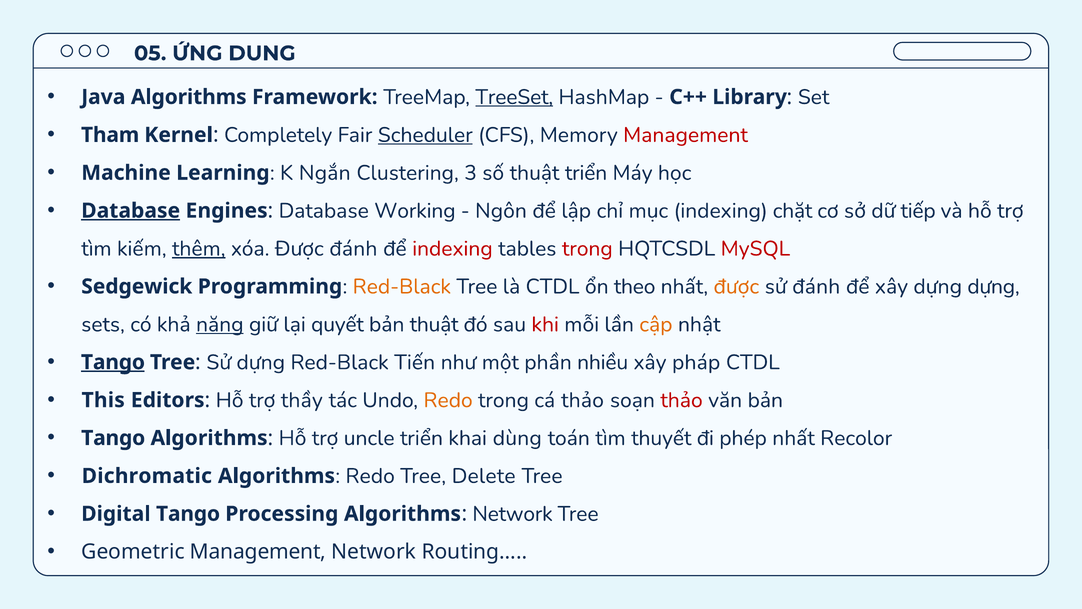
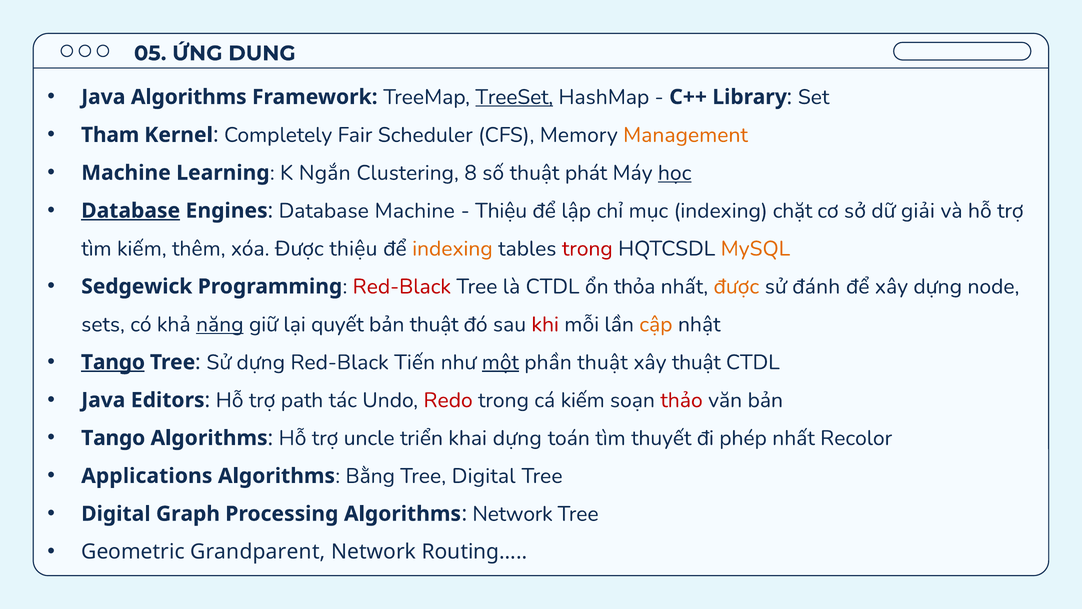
Scheduler underline: present -> none
Management at (686, 135) colour: red -> orange
3: 3 -> 8
thuật triển: triển -> phát
học underline: none -> present
Database Working: Working -> Machine
Ngôn at (501, 211): Ngôn -> Thiệu
tiếp: tiếp -> giải
thêm underline: present -> none
Được đánh: đánh -> thiệu
indexing at (452, 248) colour: red -> orange
MySQL colour: red -> orange
Red-Black at (402, 286) colour: orange -> red
theo: theo -> thỏa
dựng dựng: dựng -> node
một underline: none -> present
phần nhiều: nhiều -> thuật
xây pháp: pháp -> thuật
This at (103, 400): This -> Java
thầy: thầy -> path
Redo at (448, 400) colour: orange -> red
cá thảo: thảo -> kiếm
khai dùng: dùng -> dựng
Dichromatic: Dichromatic -> Applications
Redo at (370, 476): Redo -> Bằng
Tree Delete: Delete -> Digital
Digital Tango: Tango -> Graph
Geometric Management: Management -> Grandparent
